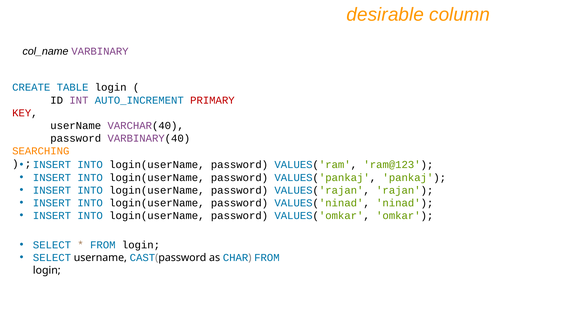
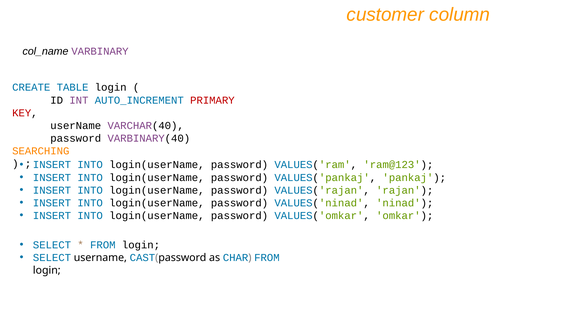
desirable: desirable -> customer
